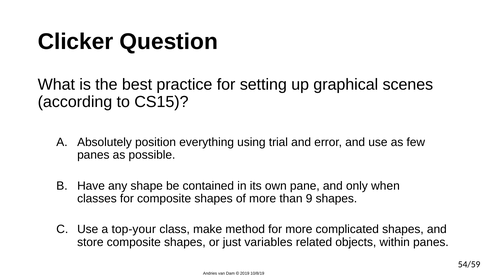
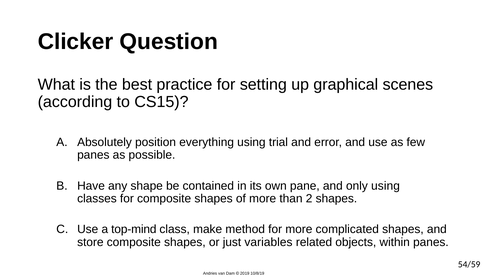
only when: when -> using
9: 9 -> 2
top-your: top-your -> top-mind
